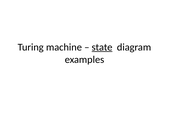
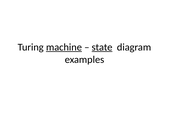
machine underline: none -> present
